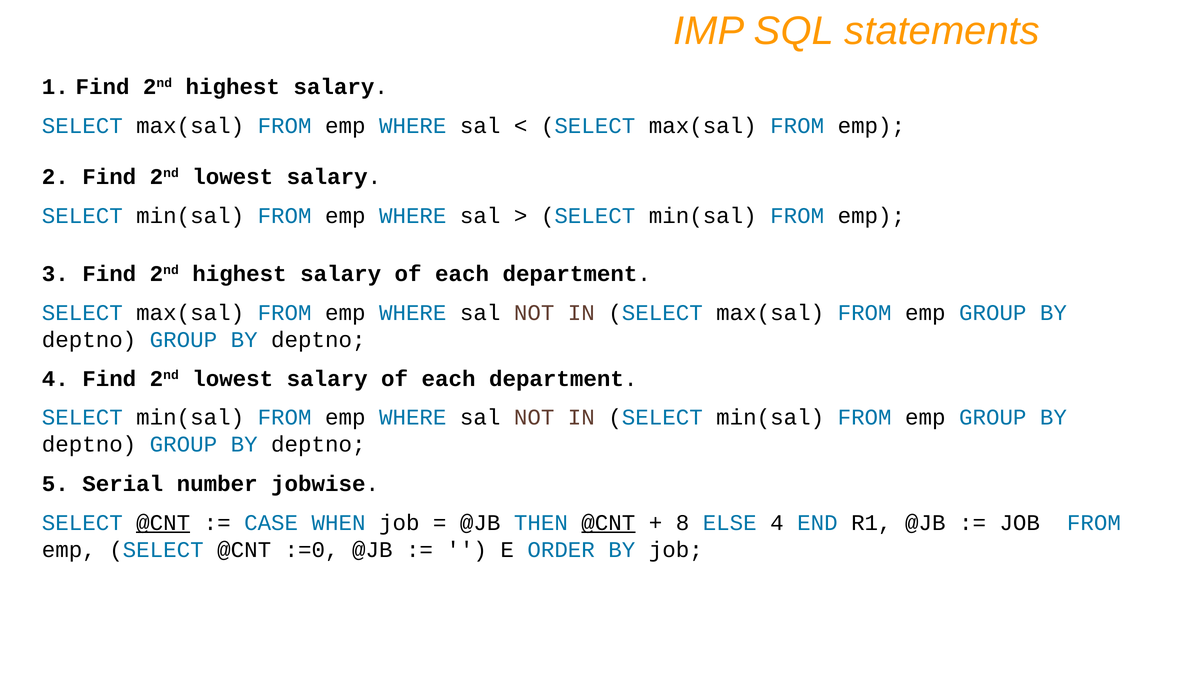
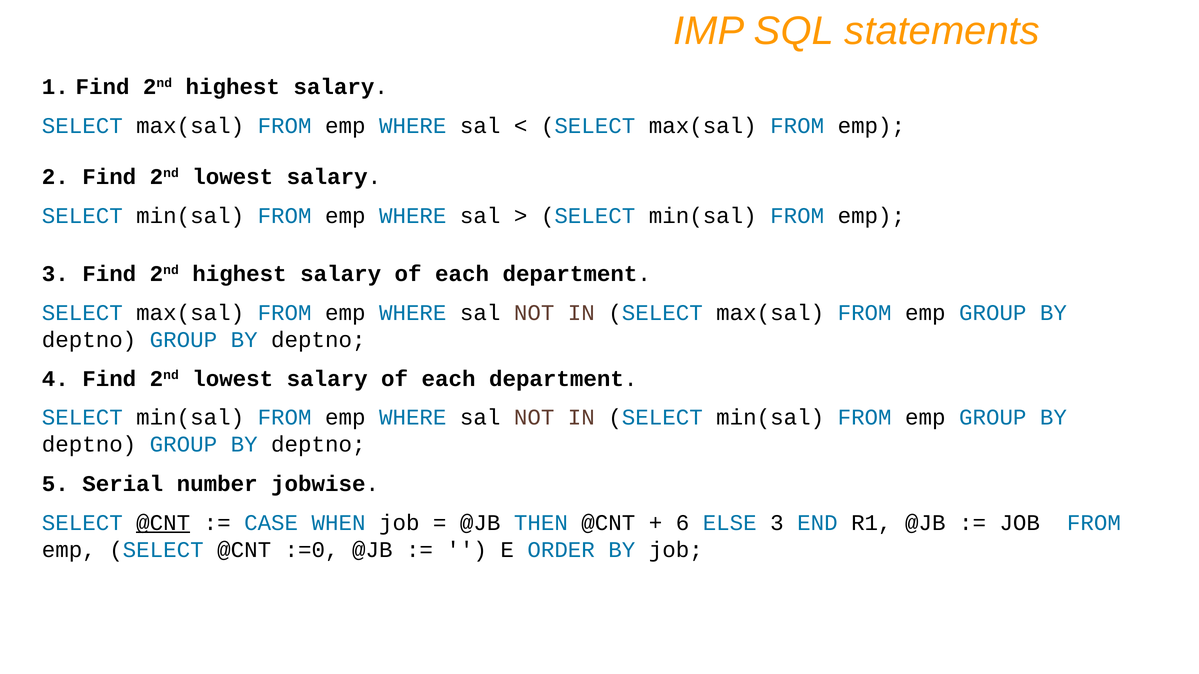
@CNT at (608, 523) underline: present -> none
8: 8 -> 6
ELSE 4: 4 -> 3
